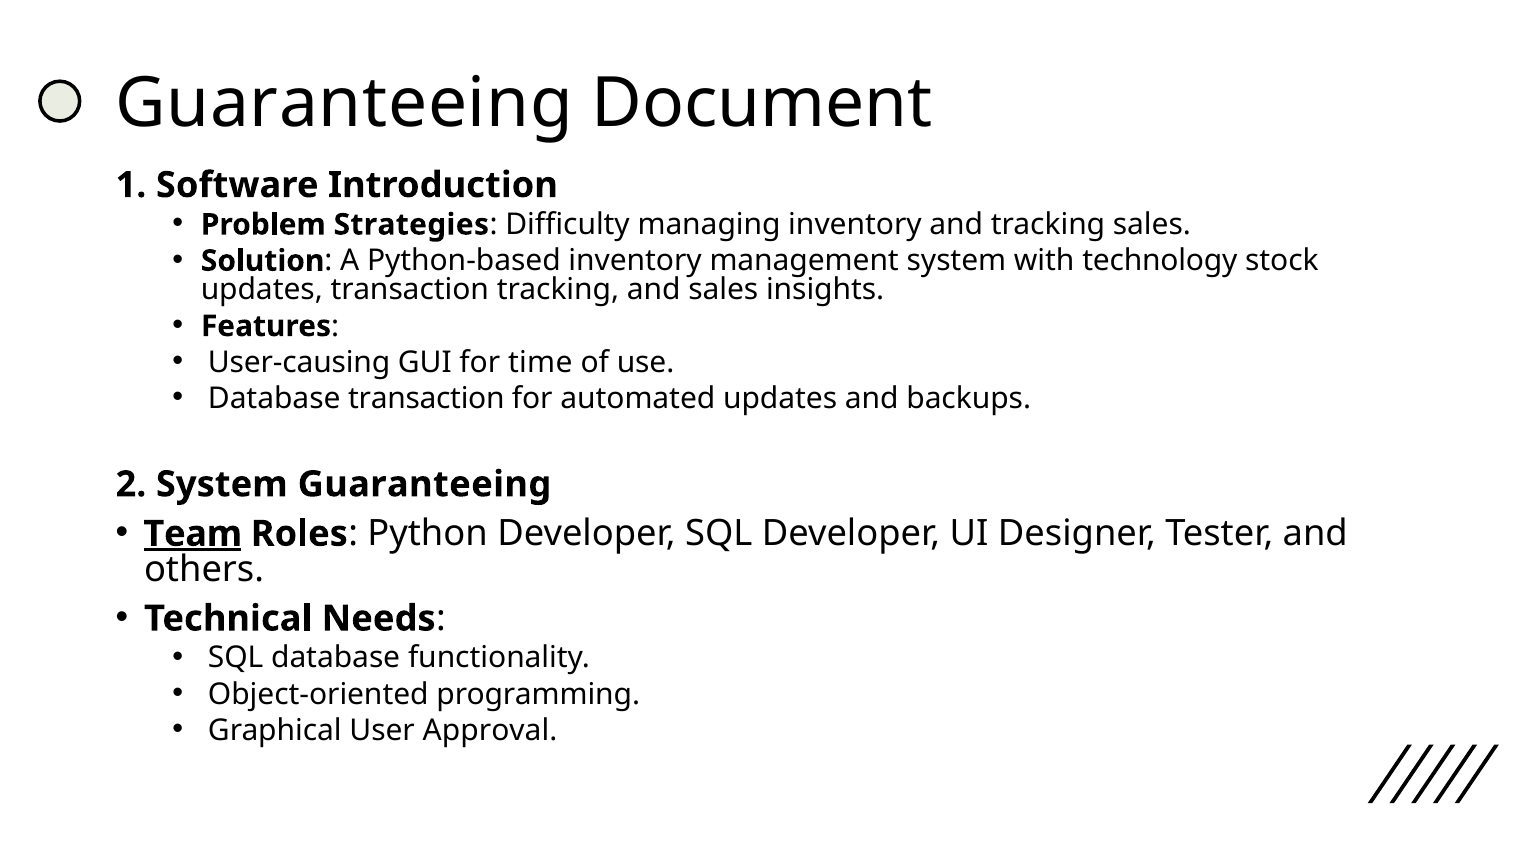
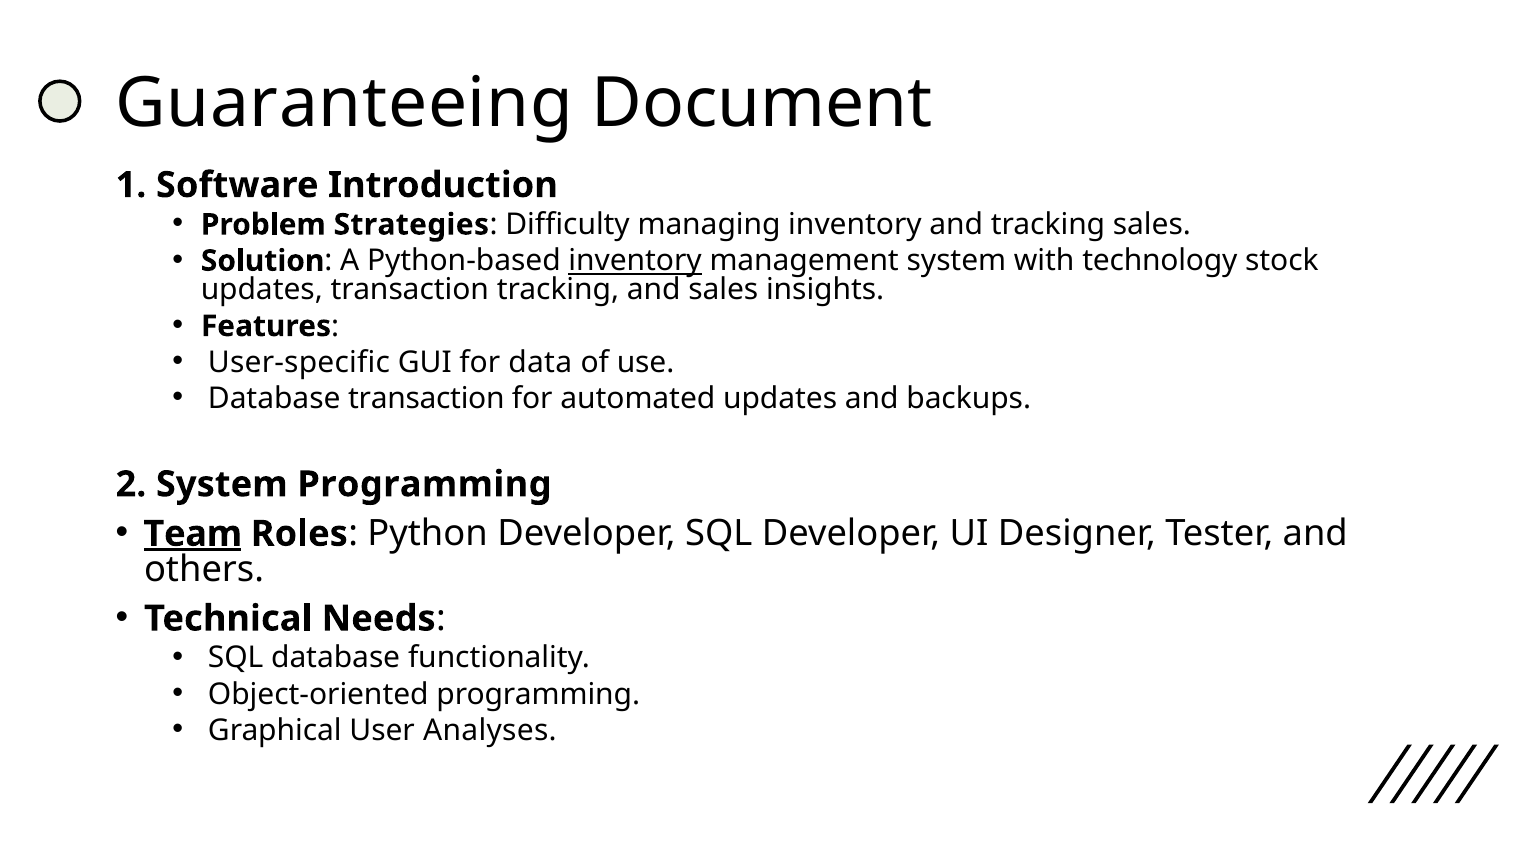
inventory at (635, 261) underline: none -> present
User-causing: User-causing -> User-specific
time: time -> data
System Guaranteeing: Guaranteeing -> Programming
Approval: Approval -> Analyses
